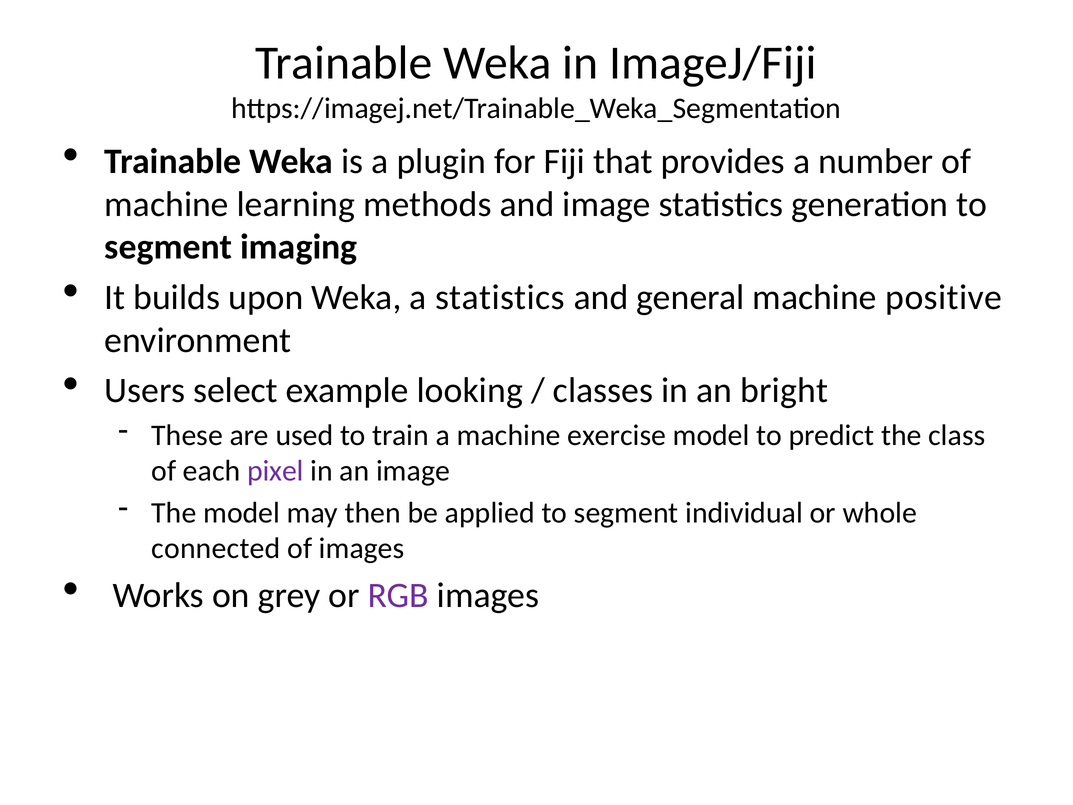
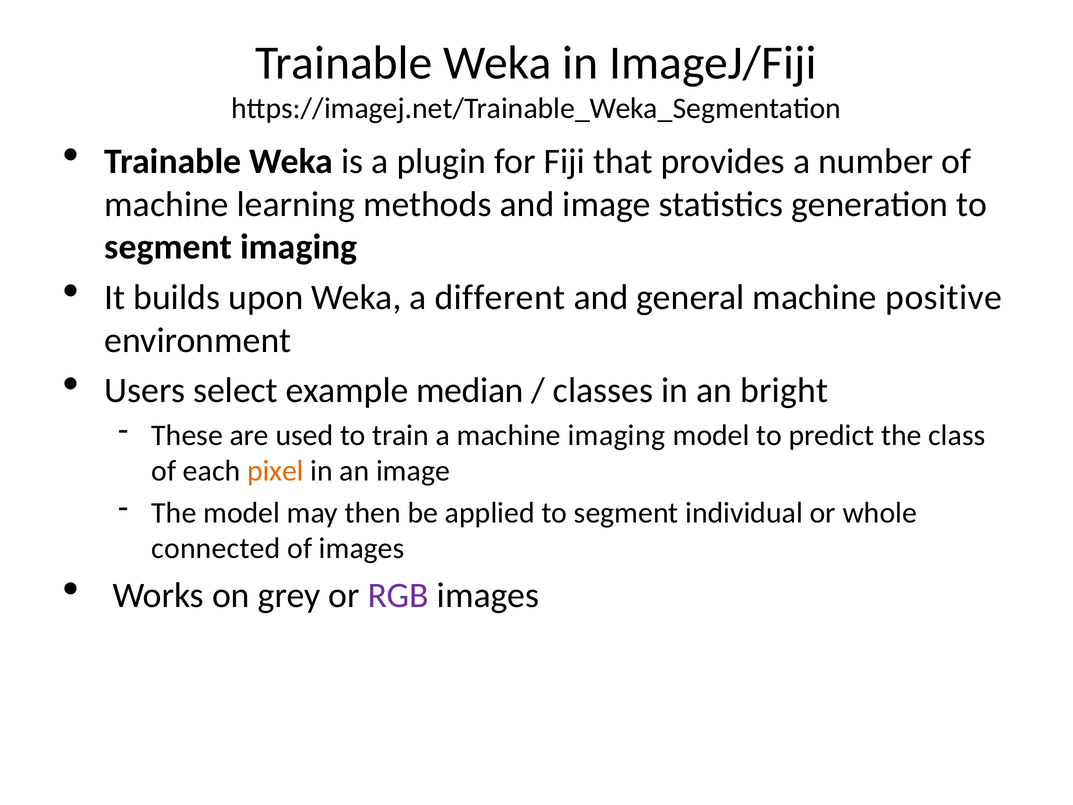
a statistics: statistics -> different
looking: looking -> median
machine exercise: exercise -> imaging
pixel colour: purple -> orange
